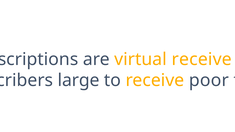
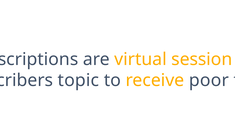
virtual receive: receive -> session
large: large -> topic
